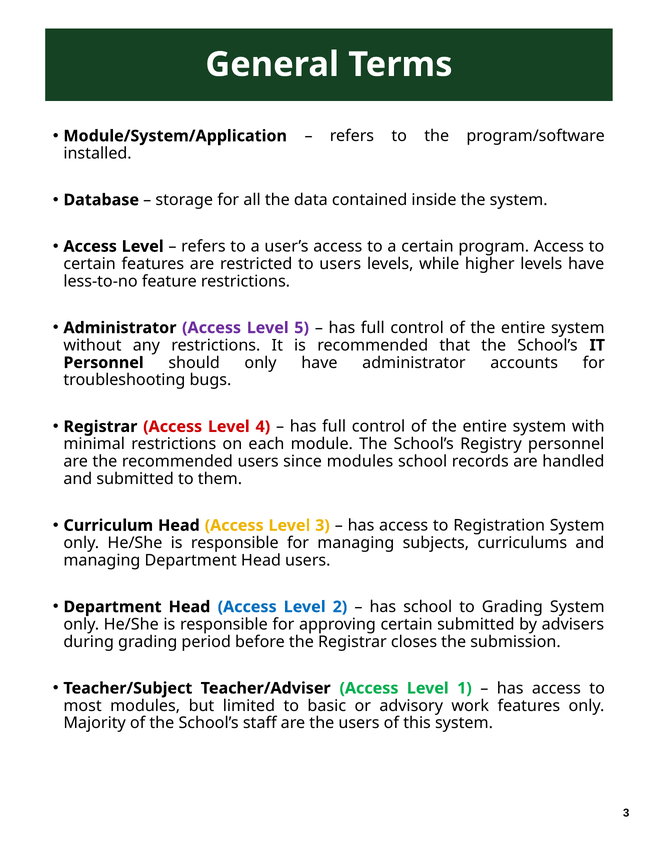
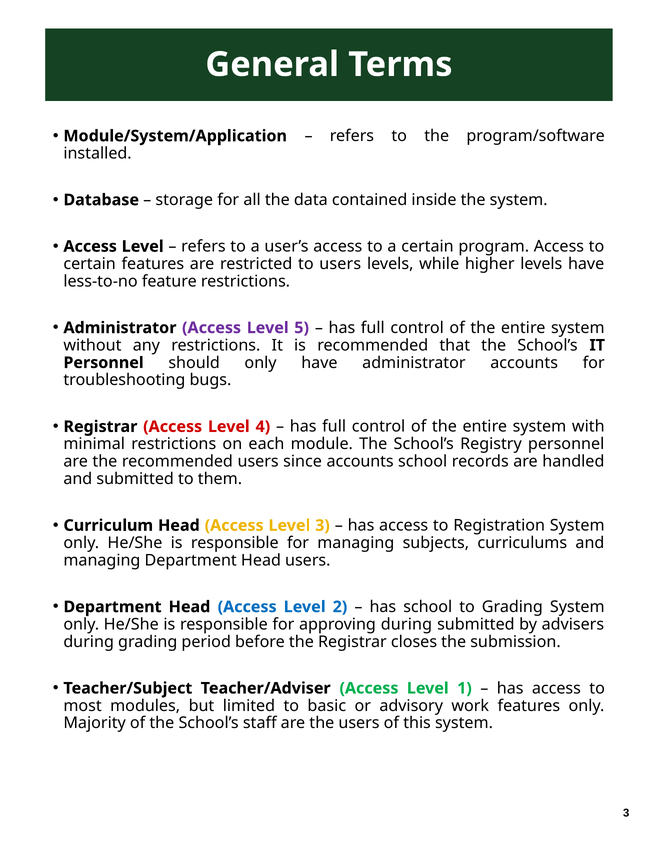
since modules: modules -> accounts
approving certain: certain -> during
